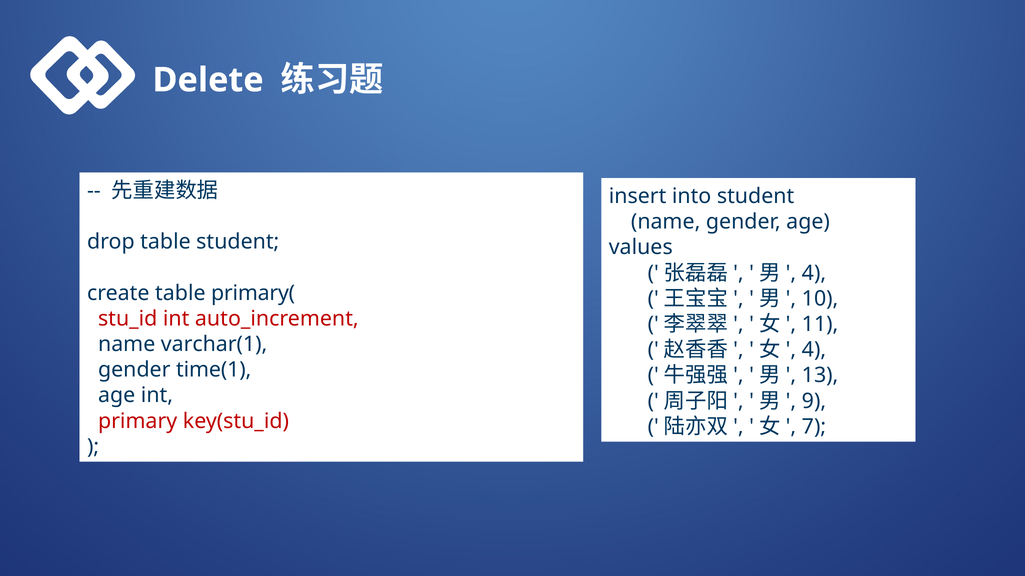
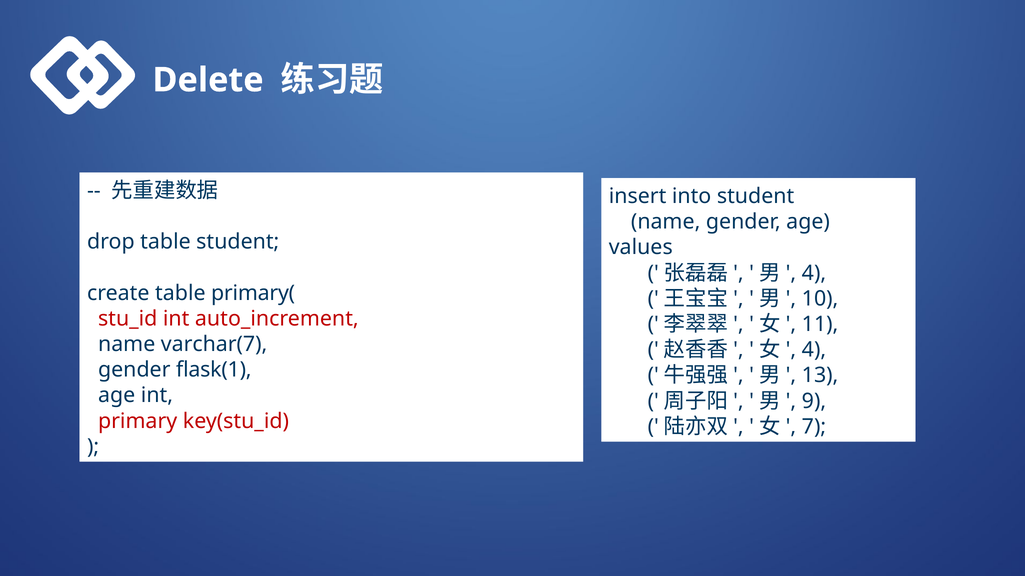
varchar(1: varchar(1 -> varchar(7
time(1: time(1 -> flask(1
